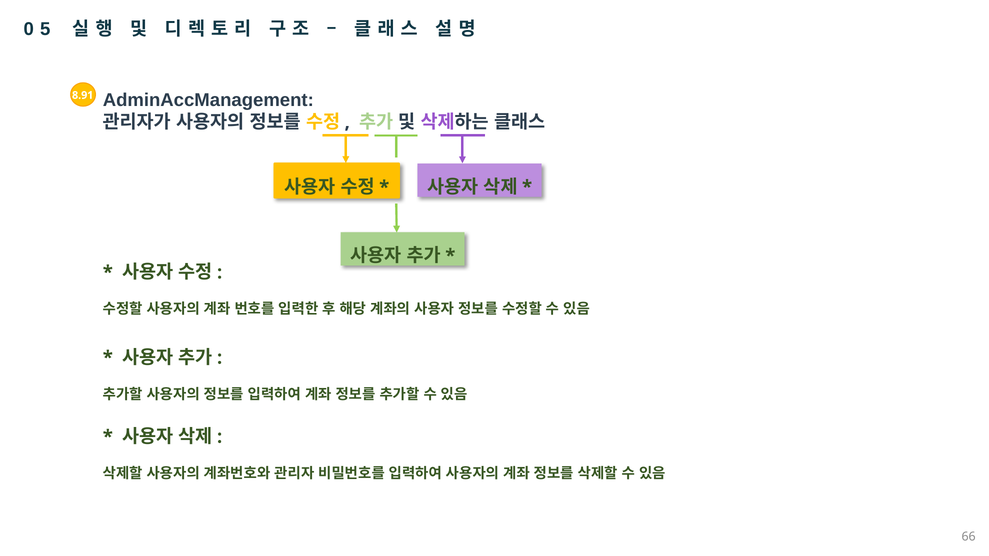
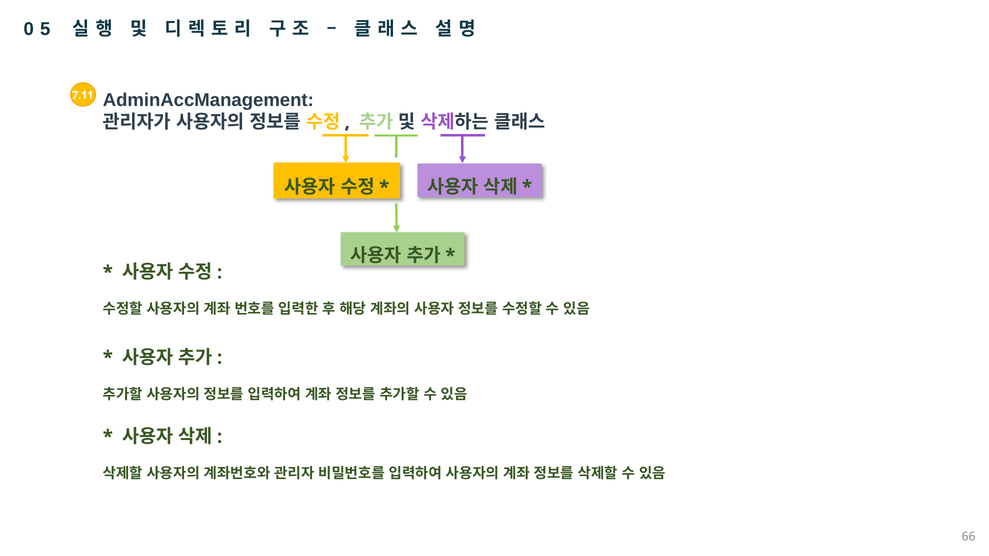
8.91: 8.91 -> 7.11
